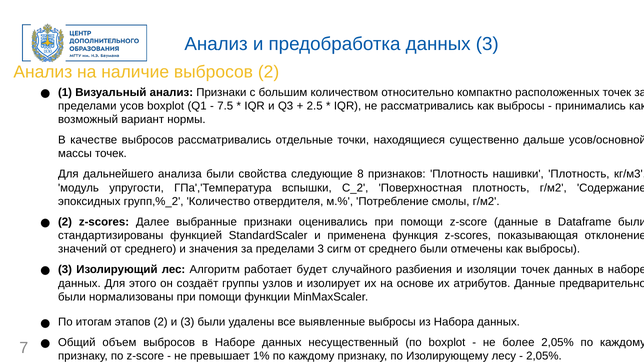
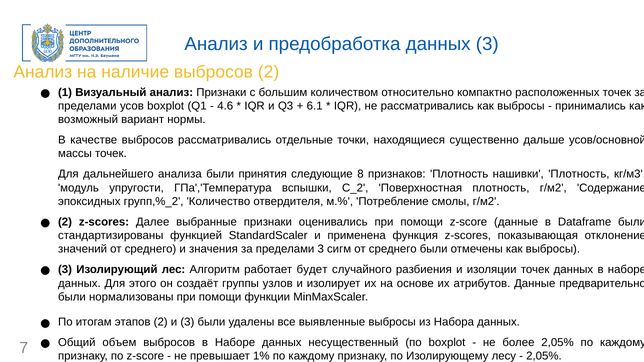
7.5: 7.5 -> 4.6
2.5: 2.5 -> 6.1
свойства: свойства -> принятия
